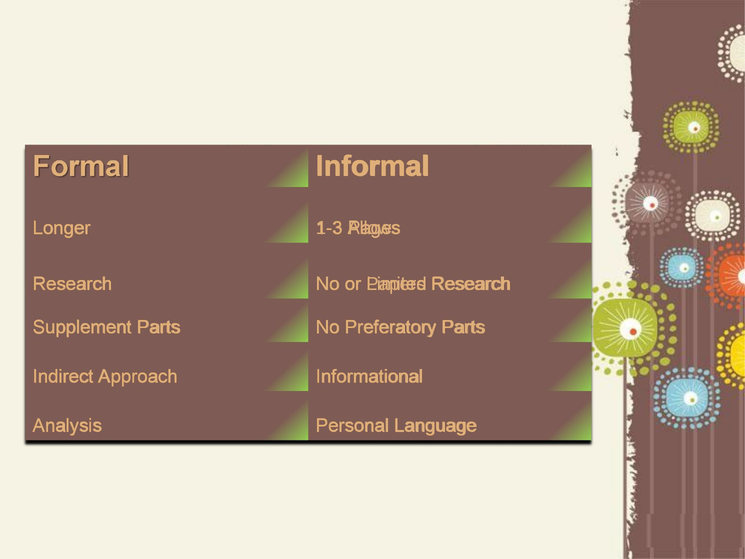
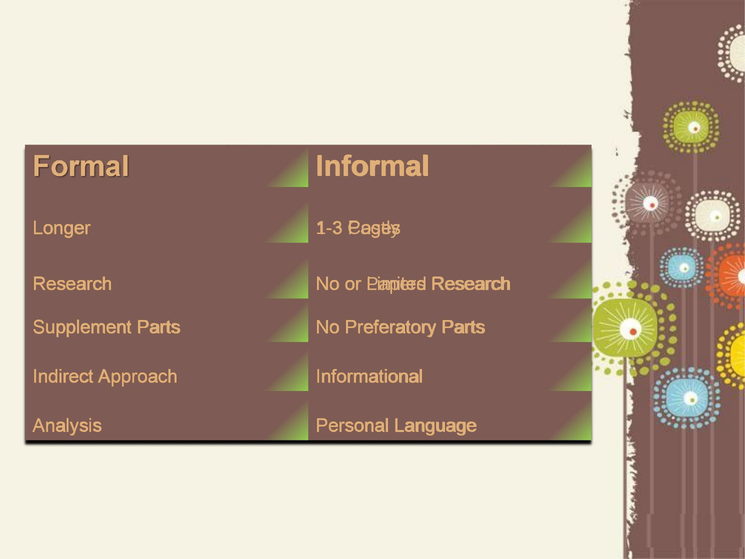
Allows: Allows -> Costly
